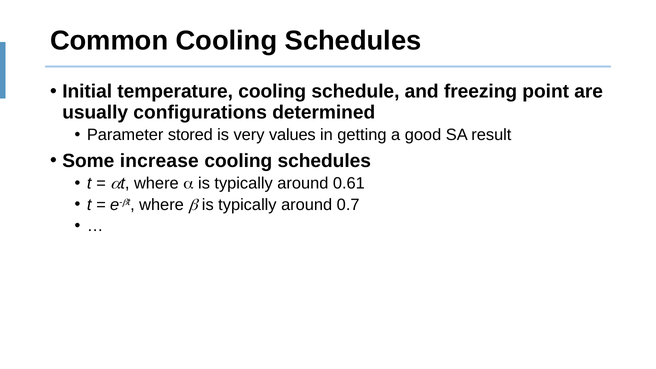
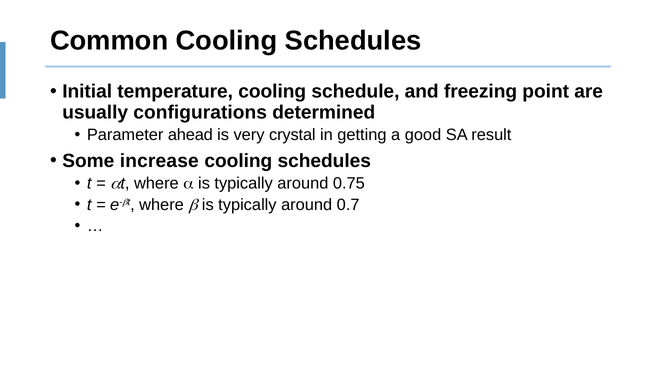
stored: stored -> ahead
values: values -> crystal
0.61: 0.61 -> 0.75
